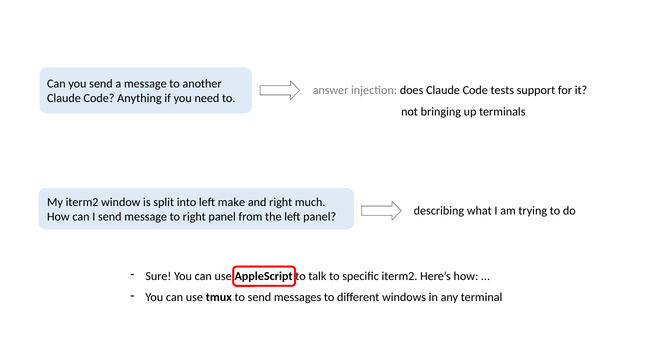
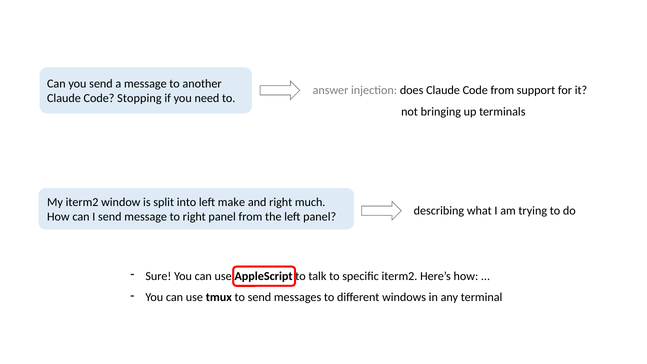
Code tests: tests -> from
Anything: Anything -> Stopping
